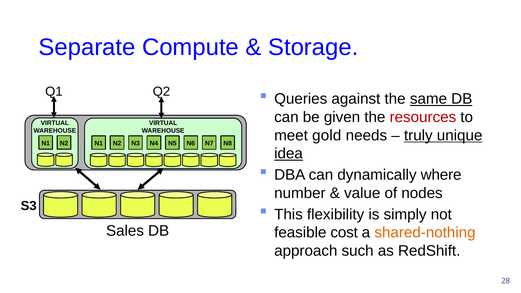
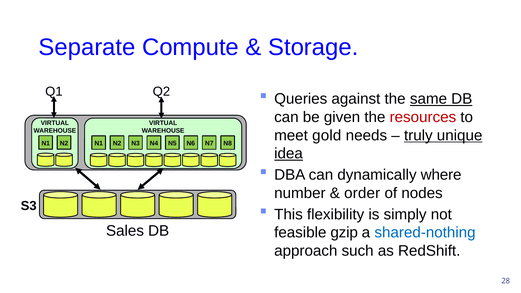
value: value -> order
cost: cost -> gzip
shared-nothing colour: orange -> blue
